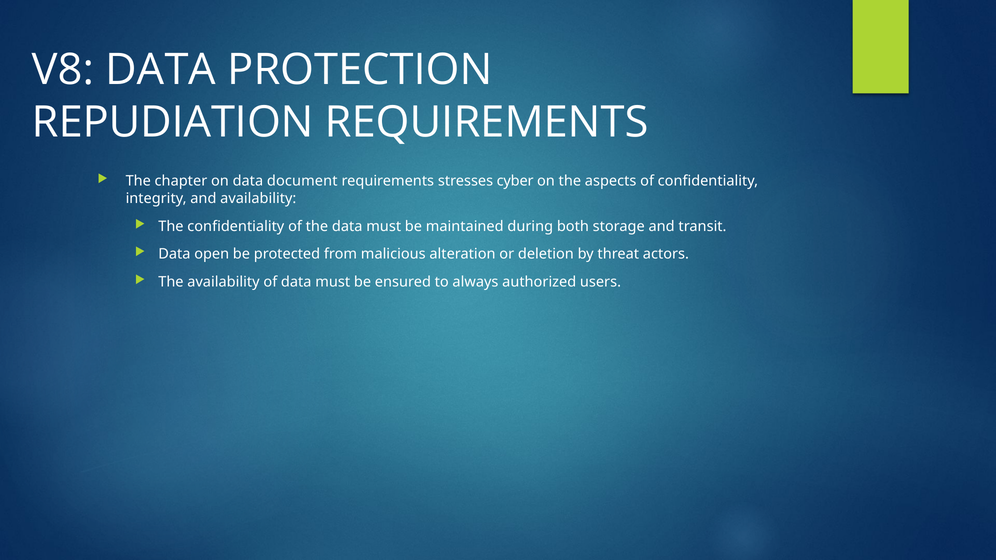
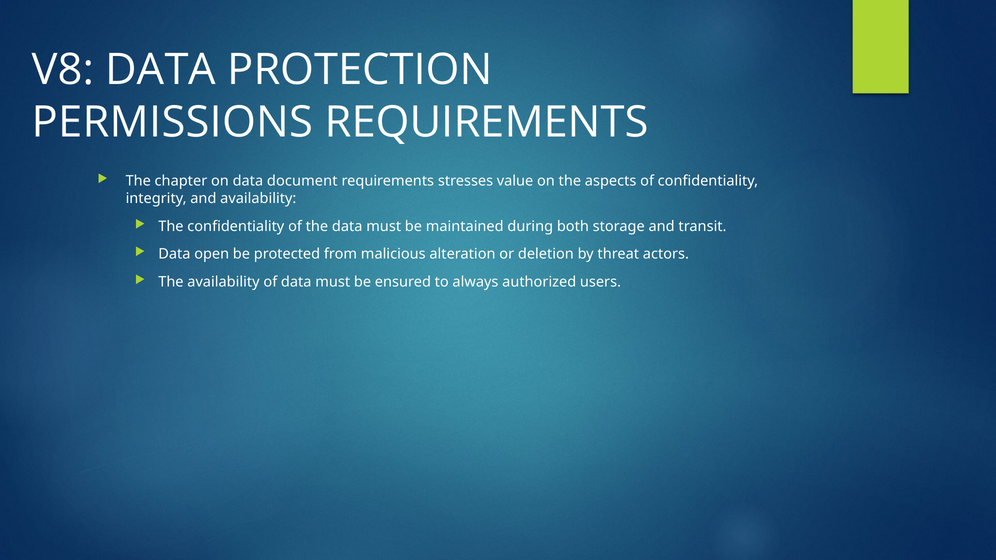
REPUDIATION: REPUDIATION -> PERMISSIONS
cyber: cyber -> value
